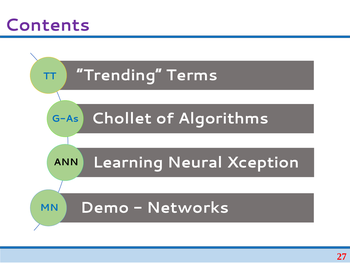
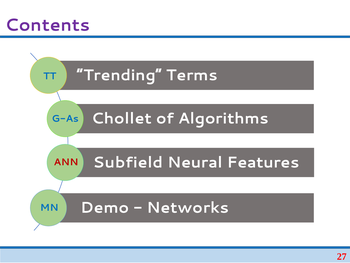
Learning: Learning -> Subfield
Xception: Xception -> Features
ANN colour: black -> red
